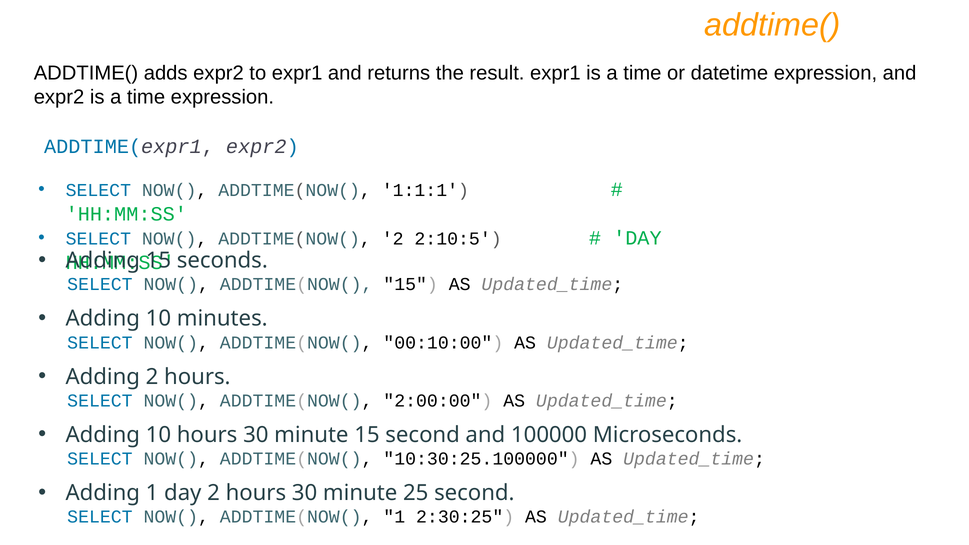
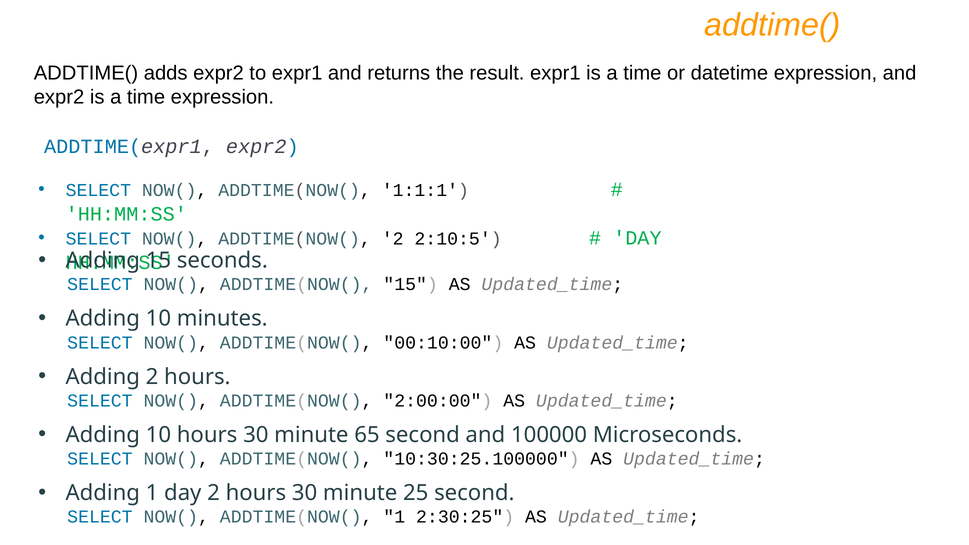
minute 15: 15 -> 65
